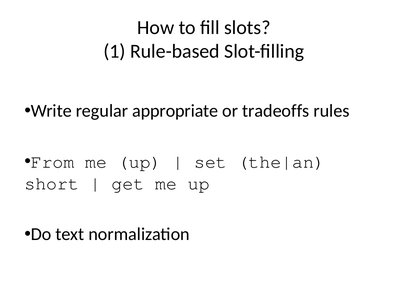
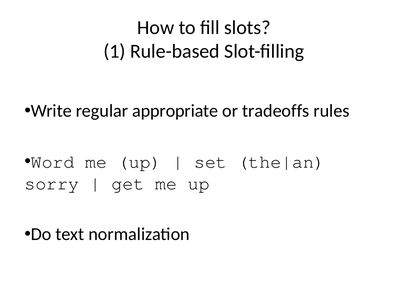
From: From -> Word
short: short -> sorry
